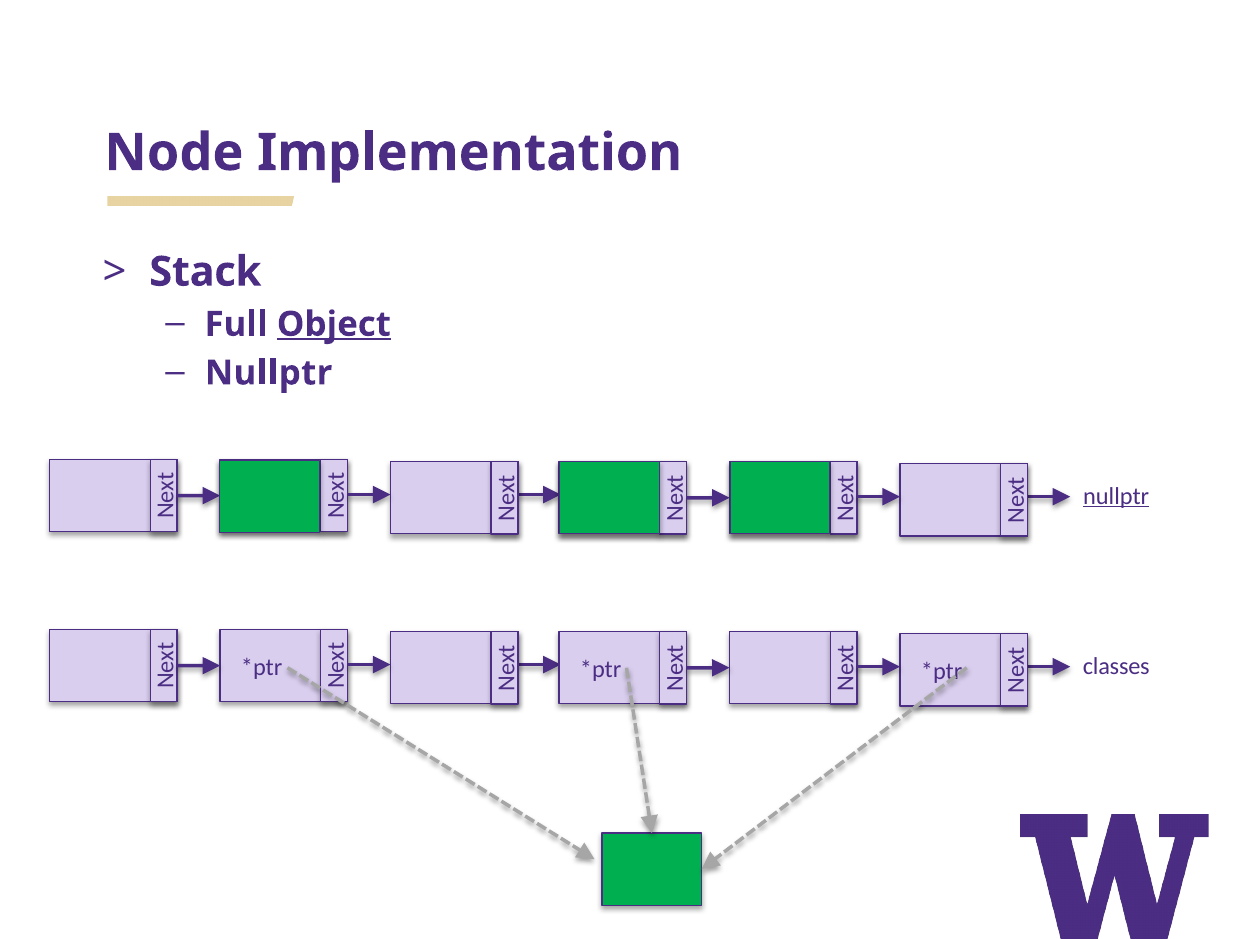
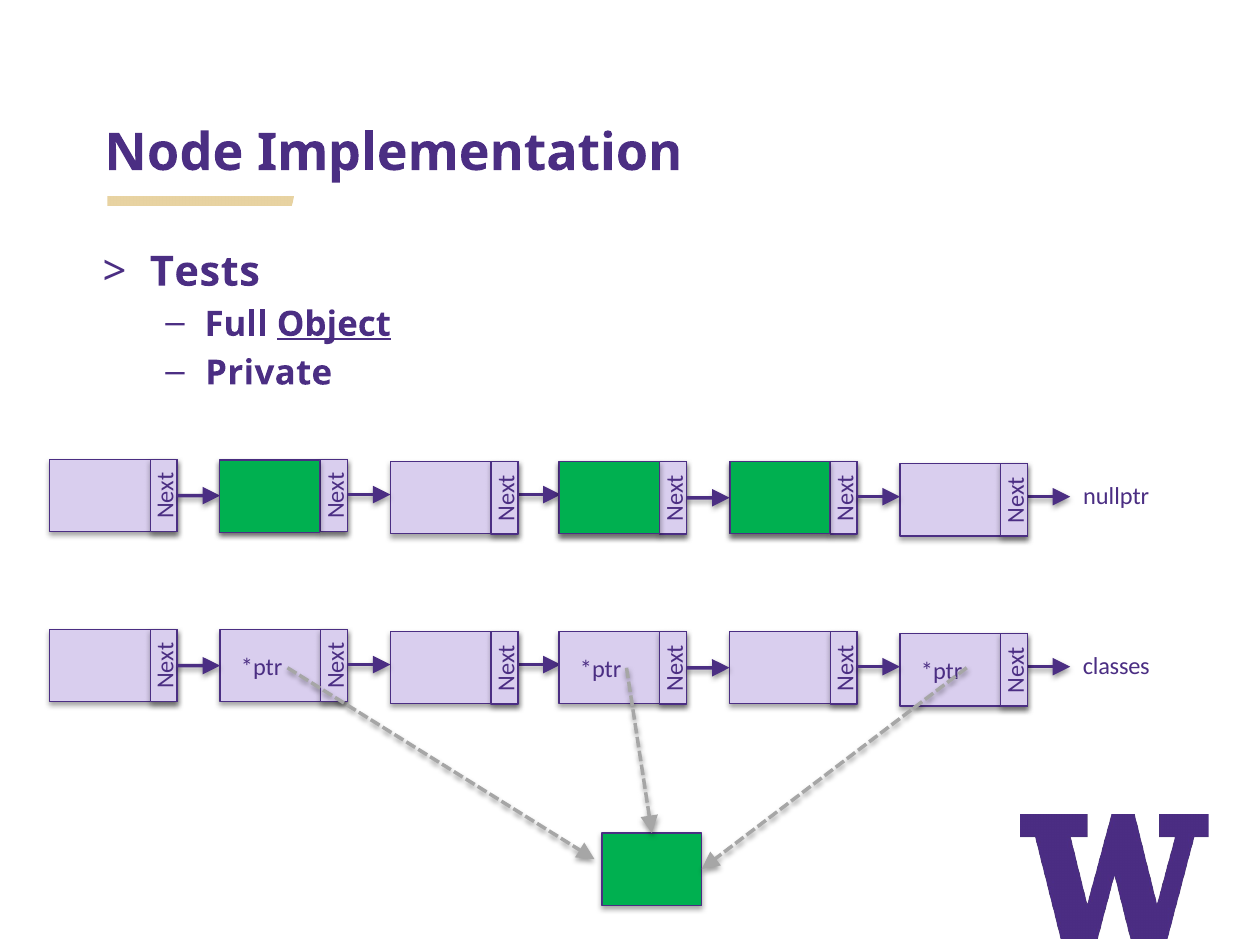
Stack: Stack -> Tests
Nullptr at (269, 373): Nullptr -> Private
nullptr at (1116, 496) underline: present -> none
